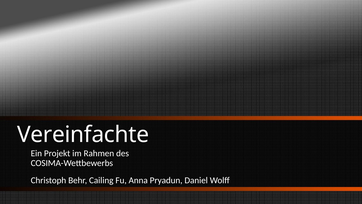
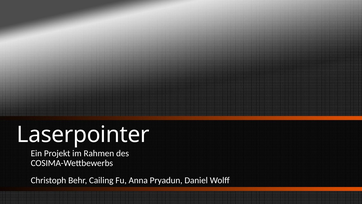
Vereinfachte: Vereinfachte -> Laserpointer
